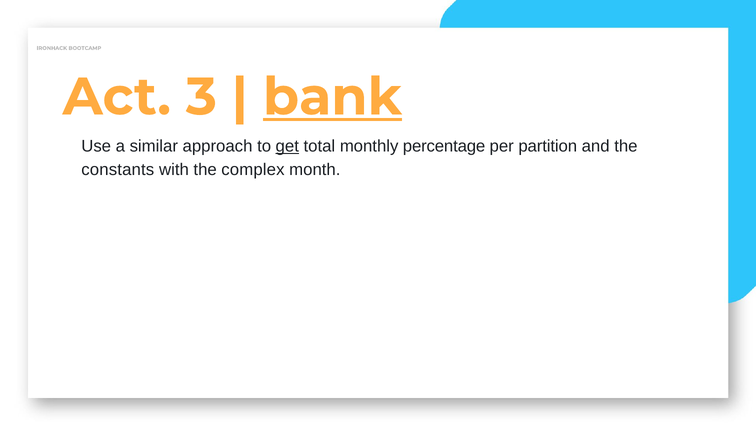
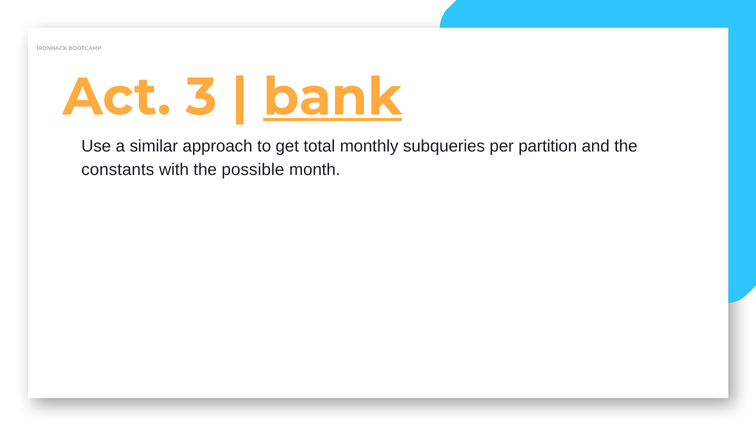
get underline: present -> none
percentage: percentage -> subqueries
complex: complex -> possible
